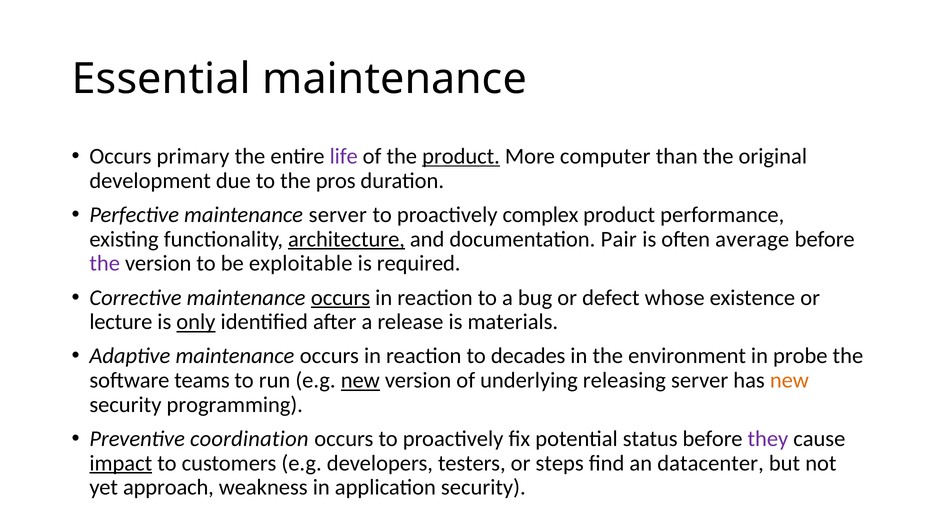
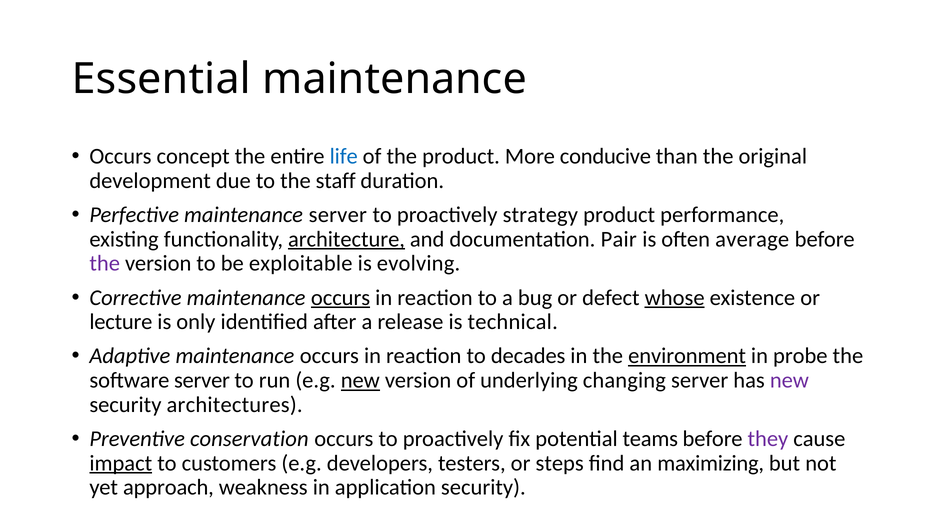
primary: primary -> concept
life colour: purple -> blue
product at (461, 156) underline: present -> none
computer: computer -> conducive
pros: pros -> staff
complex: complex -> strategy
required: required -> evolving
whose underline: none -> present
only underline: present -> none
materials: materials -> technical
environment underline: none -> present
software teams: teams -> server
releasing: releasing -> changing
new at (789, 381) colour: orange -> purple
programming: programming -> architectures
coordination: coordination -> conservation
status: status -> teams
datacenter: datacenter -> maximizing
